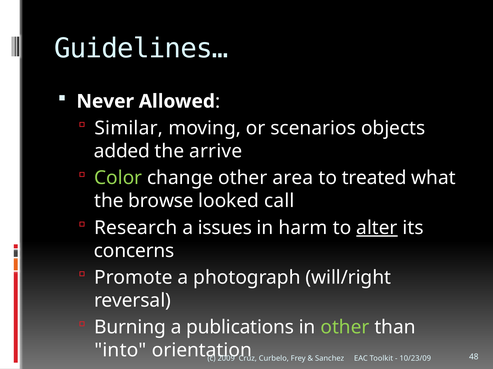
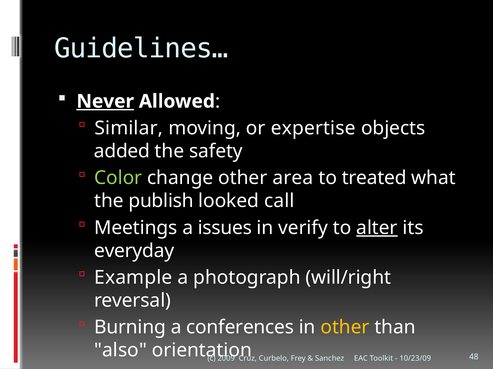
Never underline: none -> present
scenarios: scenarios -> expertise
arrive: arrive -> safety
browse: browse -> publish
Research: Research -> Meetings
harm: harm -> verify
concerns: concerns -> everyday
Promote: Promote -> Example
publications: publications -> conferences
other at (345, 328) colour: light green -> yellow
into: into -> also
